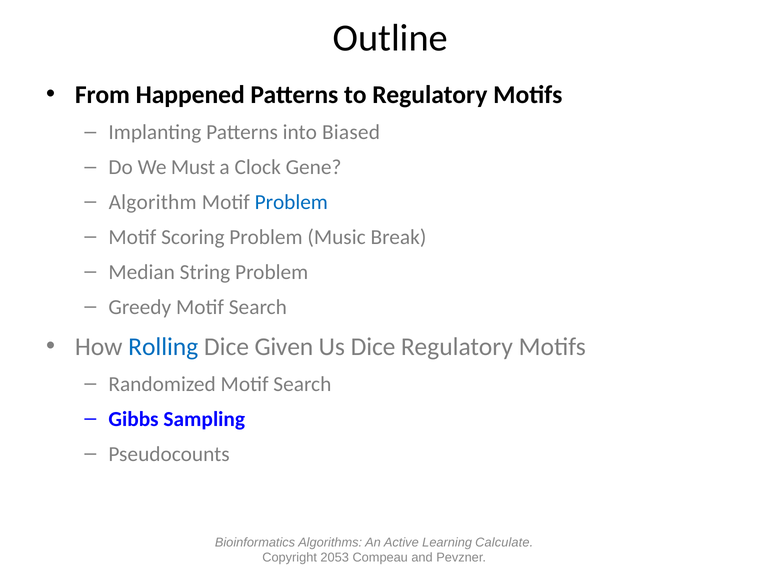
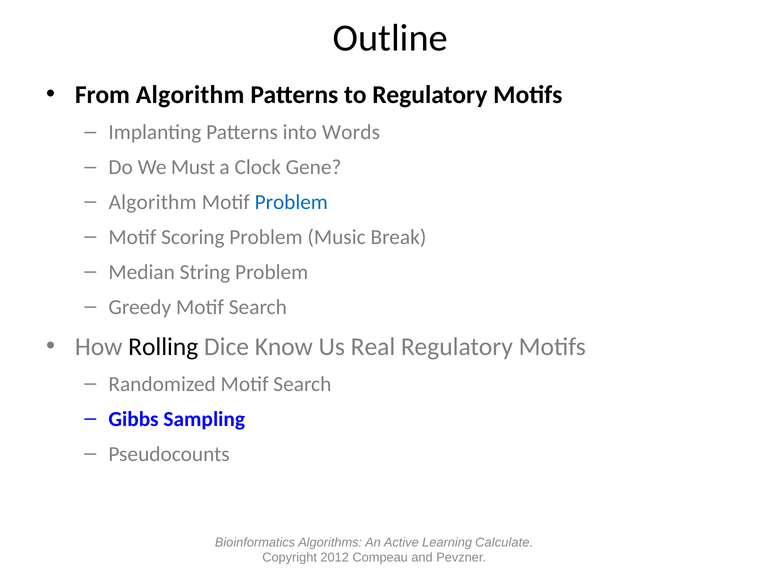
From Happened: Happened -> Algorithm
Biased: Biased -> Words
Rolling colour: blue -> black
Given: Given -> Know
Us Dice: Dice -> Real
2053: 2053 -> 2012
